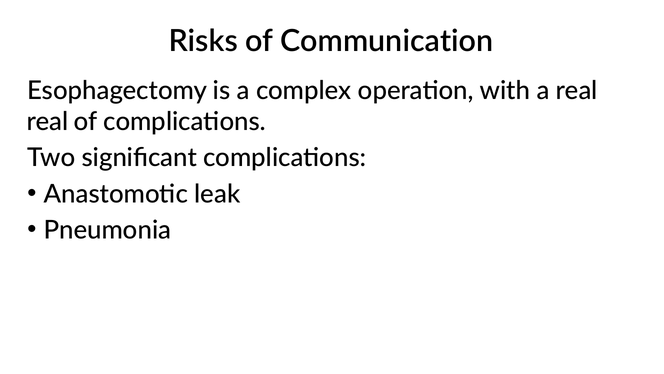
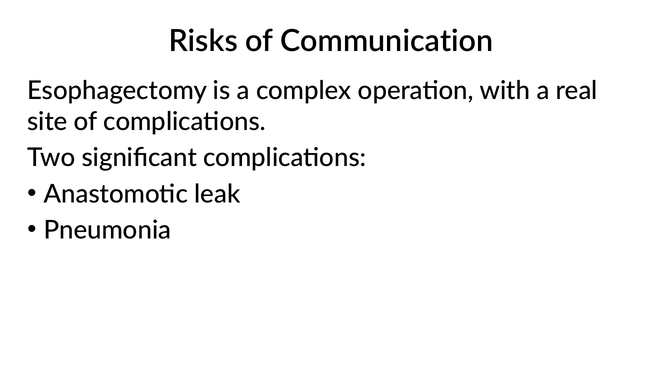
real at (47, 121): real -> site
